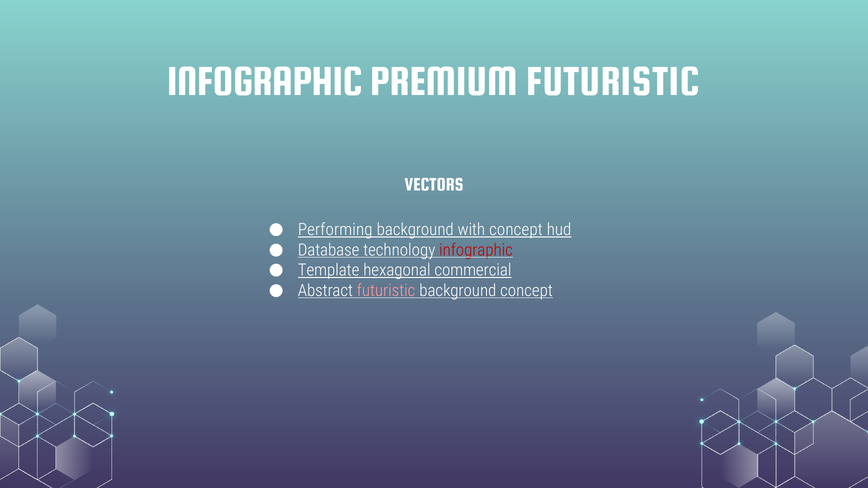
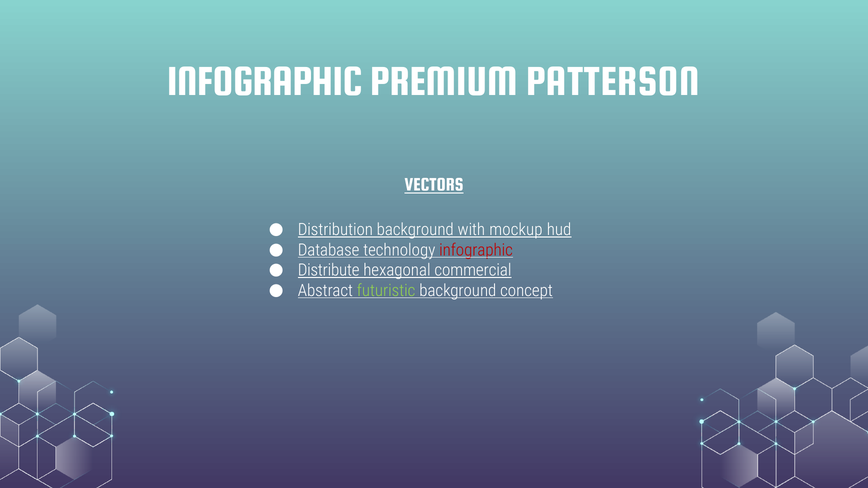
PREMIUM FUTURISTIC: FUTURISTIC -> PATTERSON
VECTORS underline: none -> present
Performing: Performing -> Distribution
with concept: concept -> mockup
Template: Template -> Distribute
futuristic at (386, 291) colour: pink -> light green
